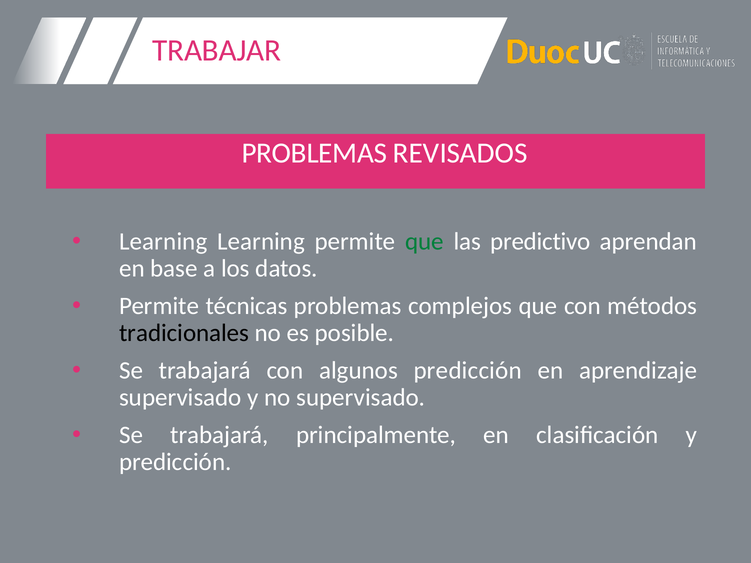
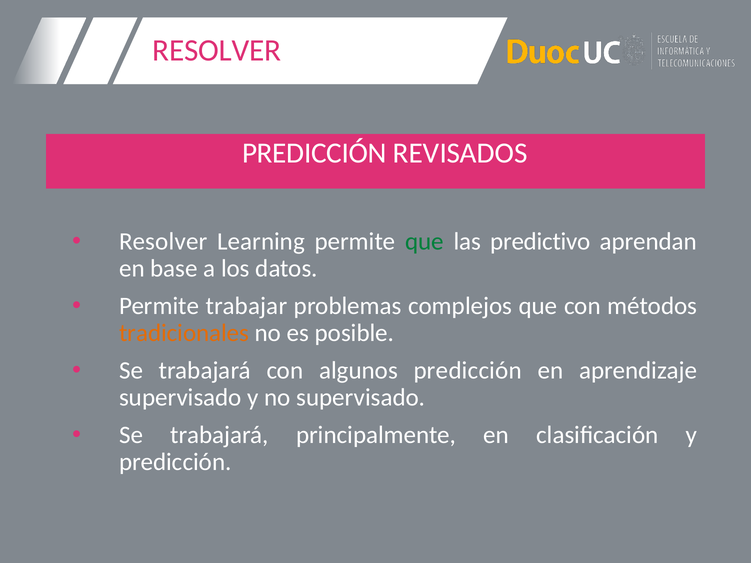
TRABAJAR at (217, 51): TRABAJAR -> RESOLVER
PROBLEMAS at (314, 153): PROBLEMAS -> PREDICCIÓN
Learning at (163, 242): Learning -> Resolver
técnicas: técnicas -> trabajar
tradicionales colour: black -> orange
